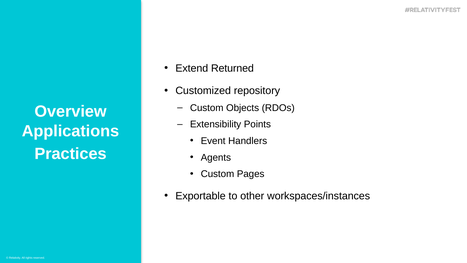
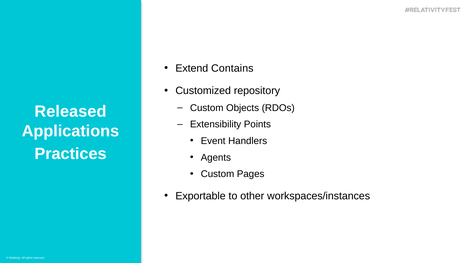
Returned: Returned -> Contains
Overview: Overview -> Released
